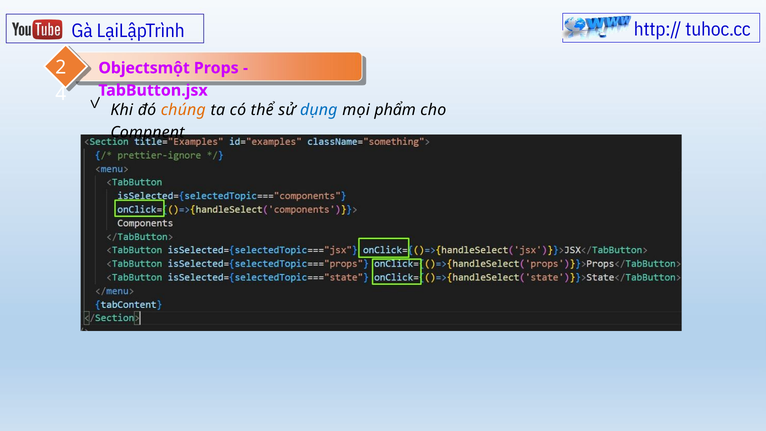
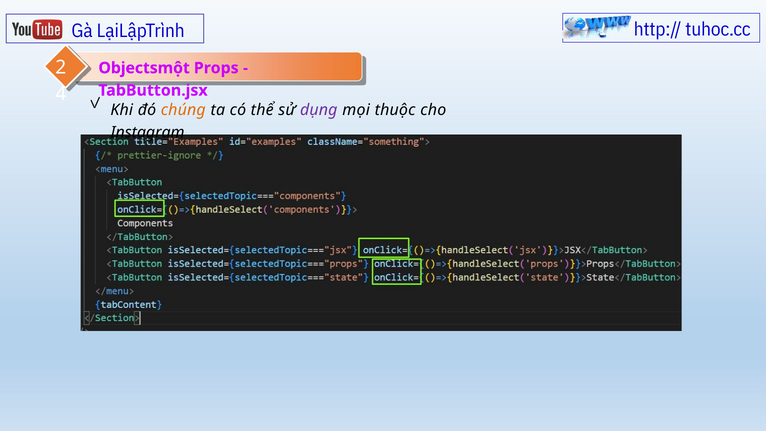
dụng colour: blue -> purple
phẩm: phẩm -> thuộc
Compnent: Compnent -> Instagram
